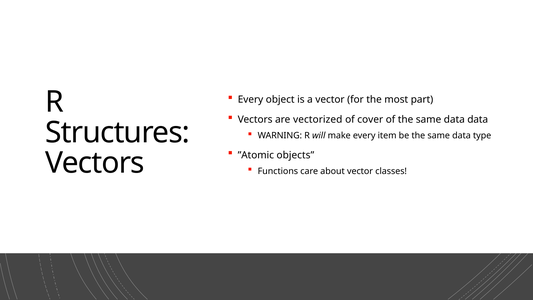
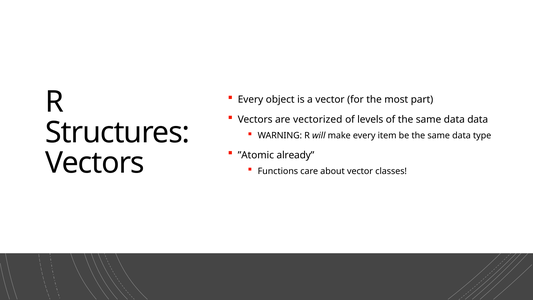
cover: cover -> levels
objects: objects -> already
